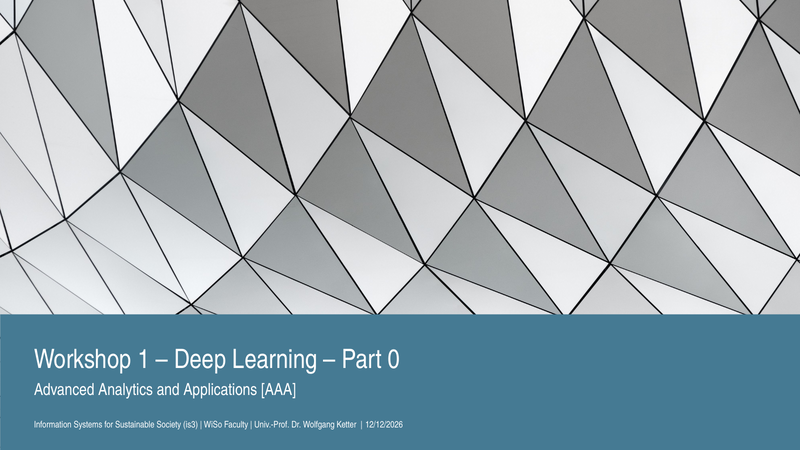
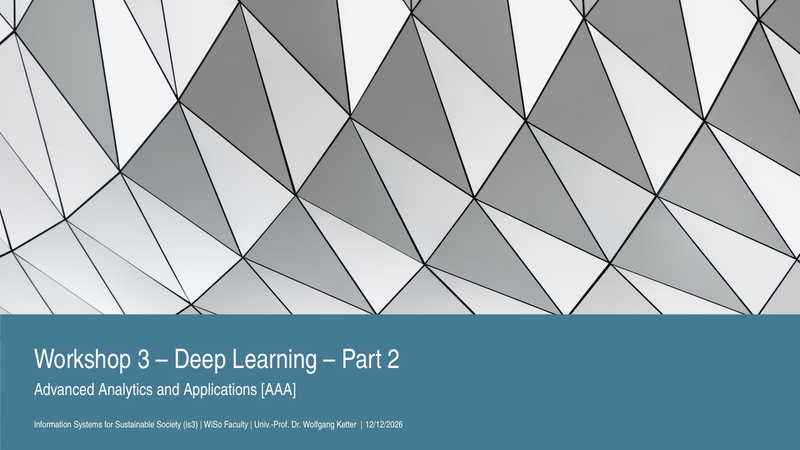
1: 1 -> 3
0: 0 -> 2
